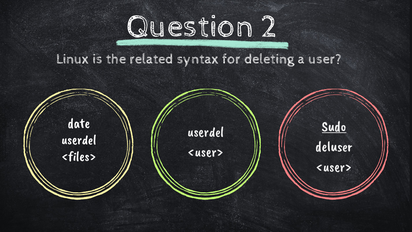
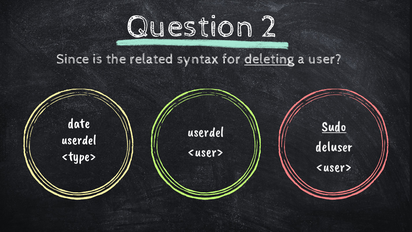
Linux: Linux -> Since
deleting underline: none -> present
<files>: <files> -> <type>
